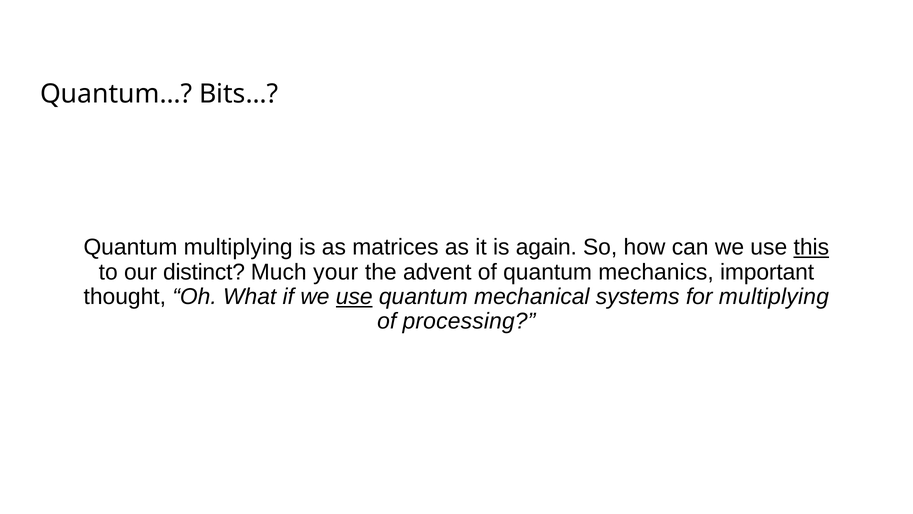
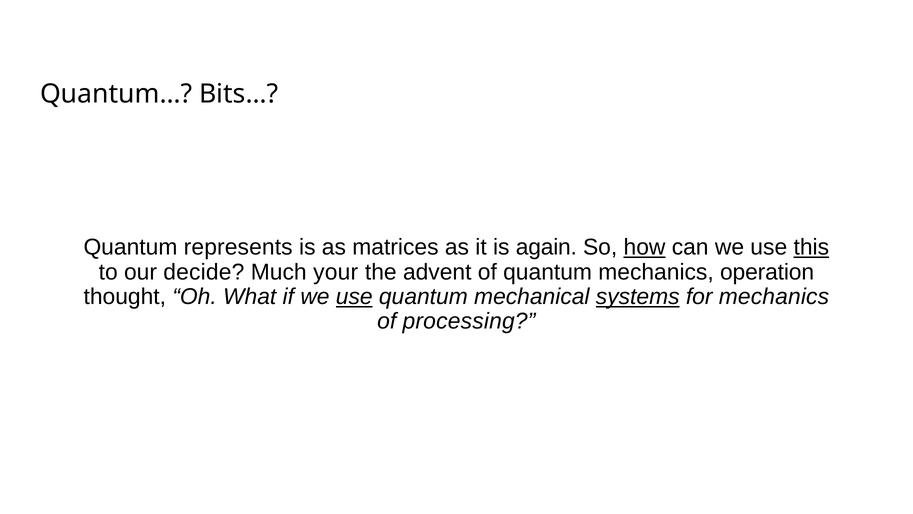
Quantum multiplying: multiplying -> represents
how underline: none -> present
distinct: distinct -> decide
important: important -> operation
systems underline: none -> present
for multiplying: multiplying -> mechanics
